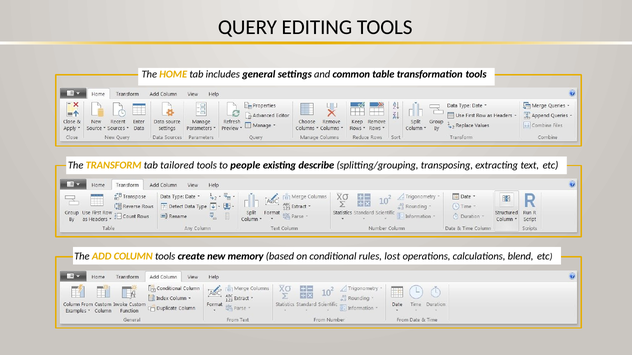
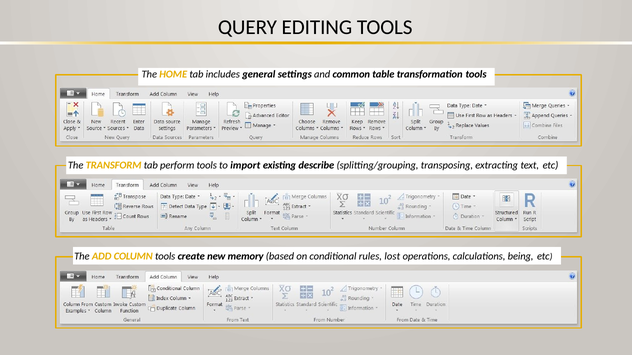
tailored: tailored -> perform
people: people -> import
blend: blend -> being
